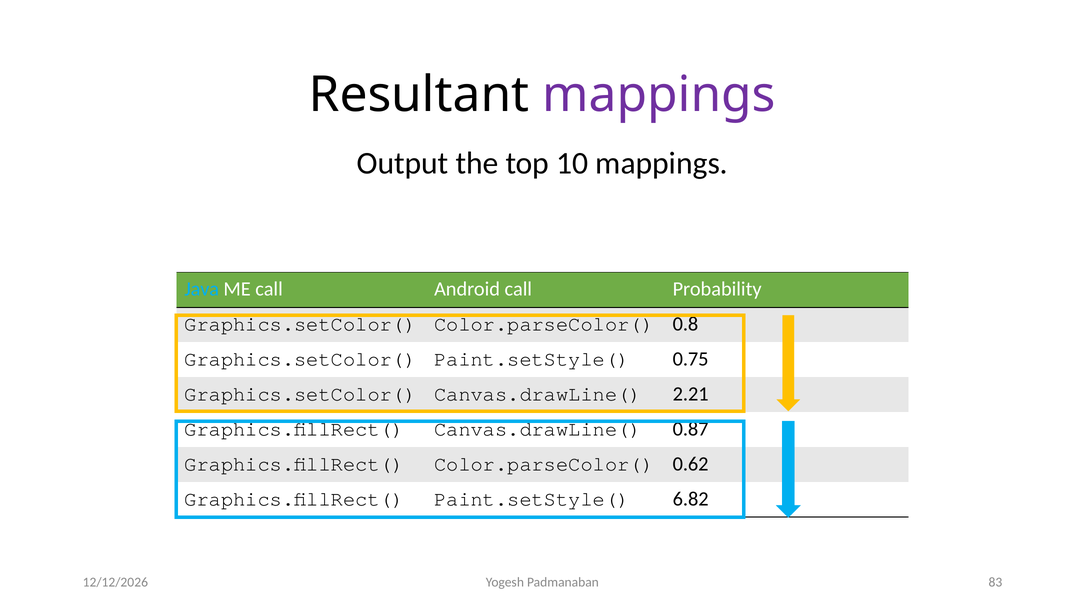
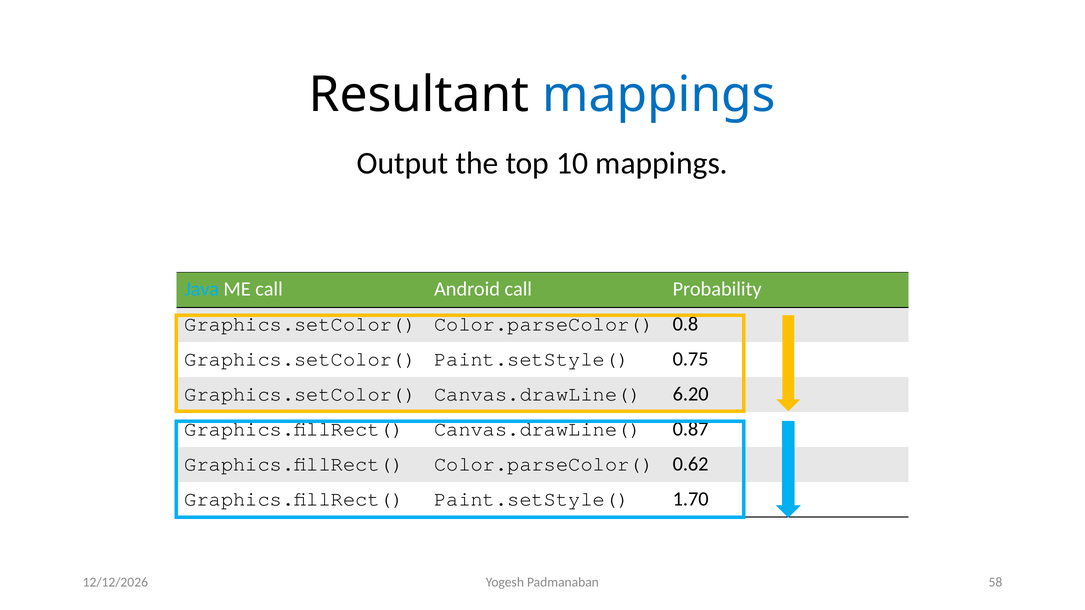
mappings at (659, 95) colour: purple -> blue
2.21: 2.21 -> 6.20
6.82: 6.82 -> 1.70
83: 83 -> 58
